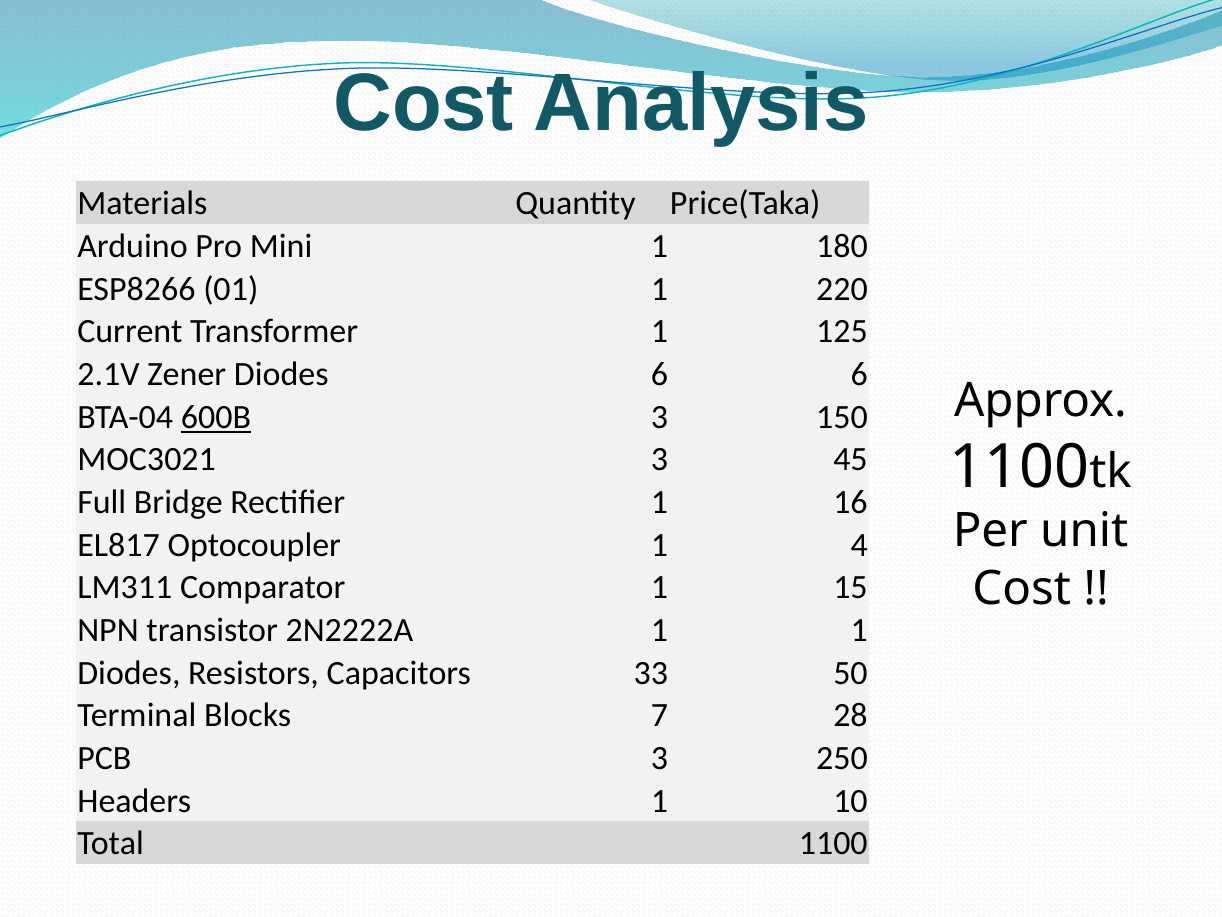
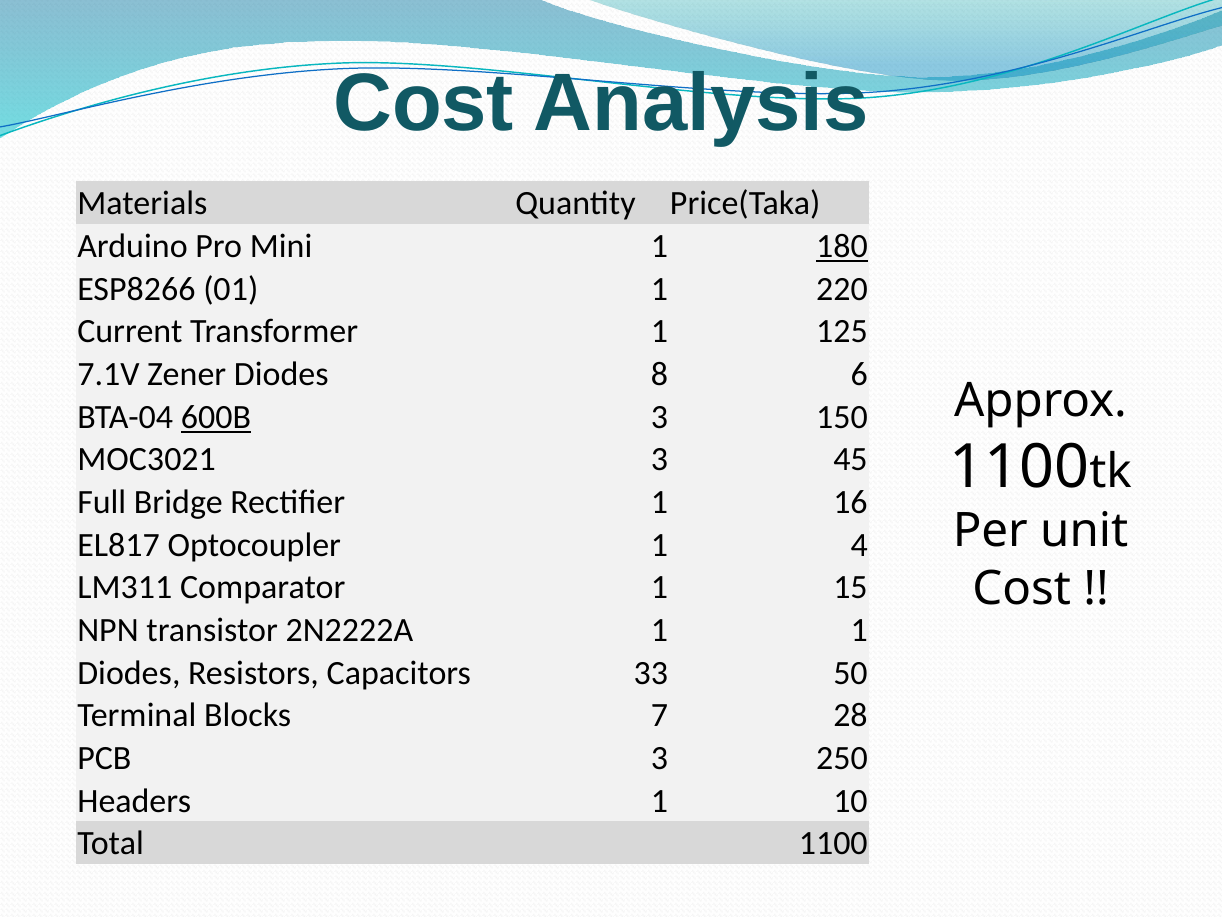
180 underline: none -> present
2.1V: 2.1V -> 7.1V
Diodes 6: 6 -> 8
